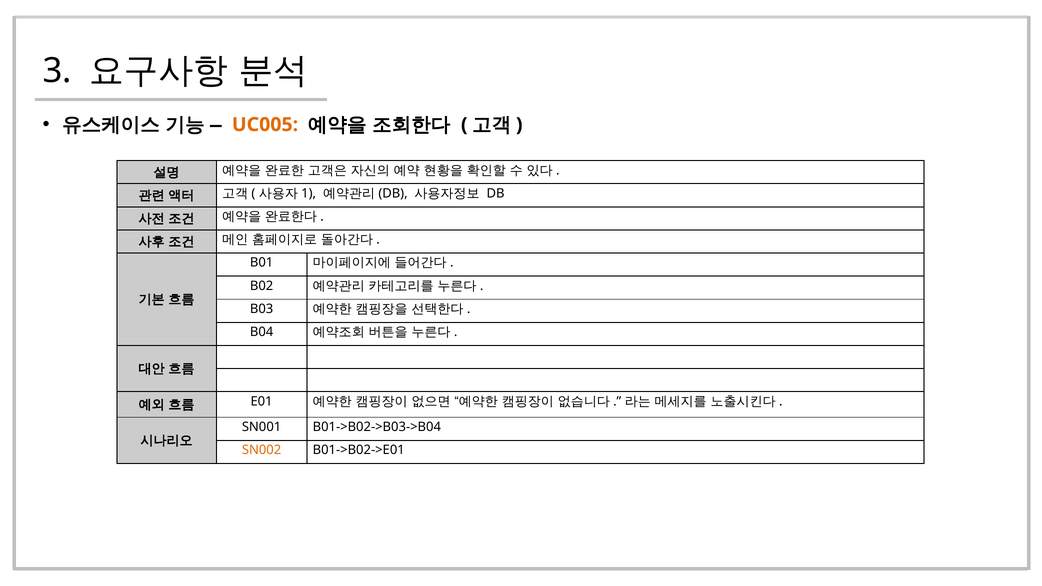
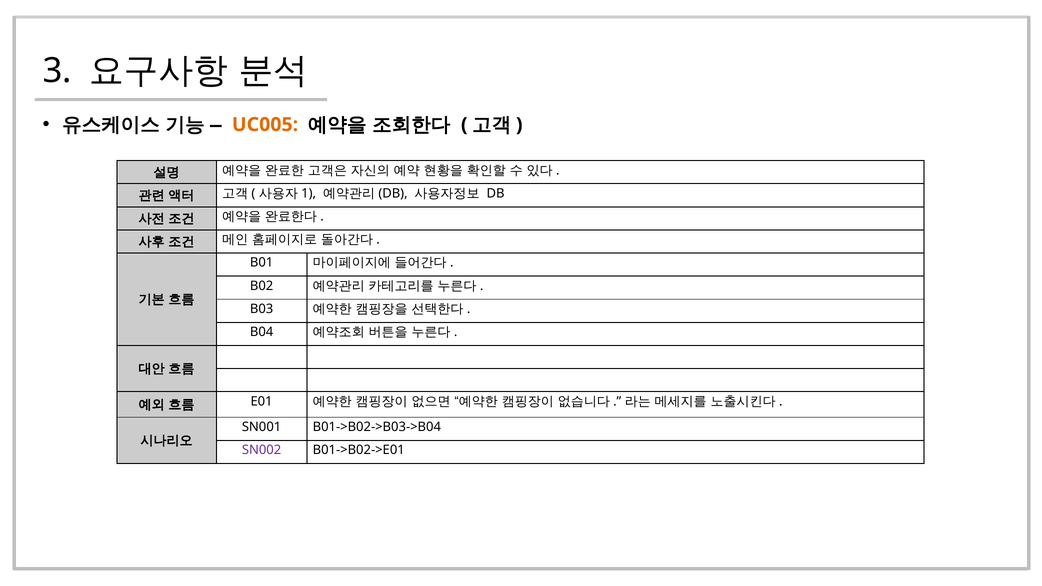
SN002 colour: orange -> purple
